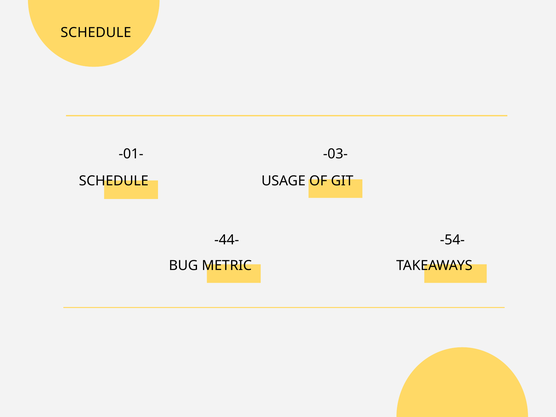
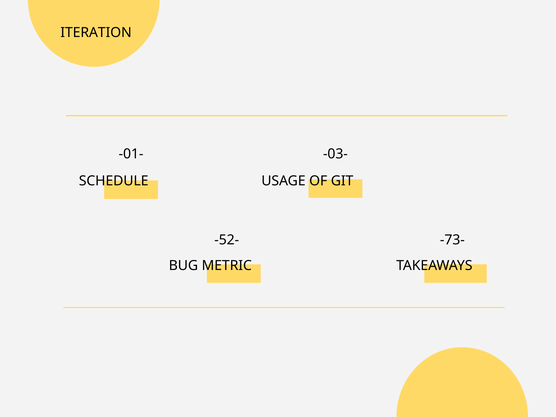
SCHEDULE at (96, 32): SCHEDULE -> ITERATION
-44-: -44- -> -52-
-54-: -54- -> -73-
